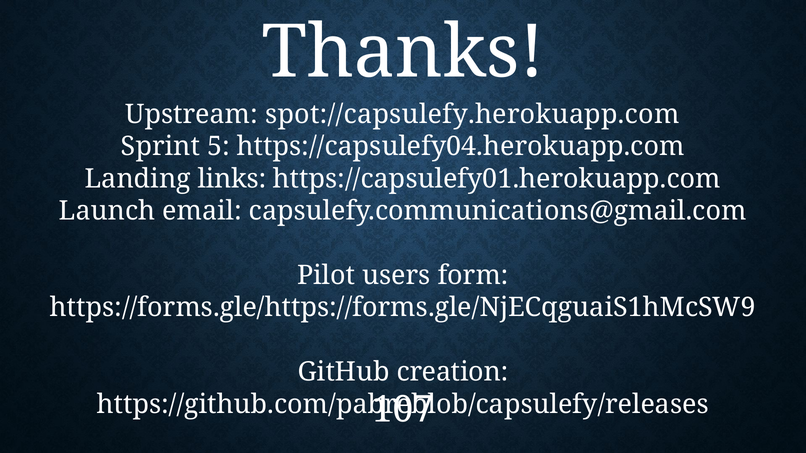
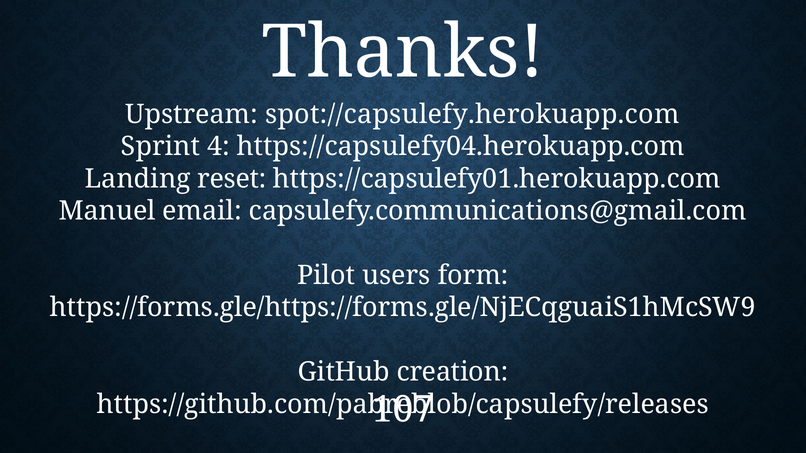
5: 5 -> 4
links: links -> reset
Launch: Launch -> Manuel
